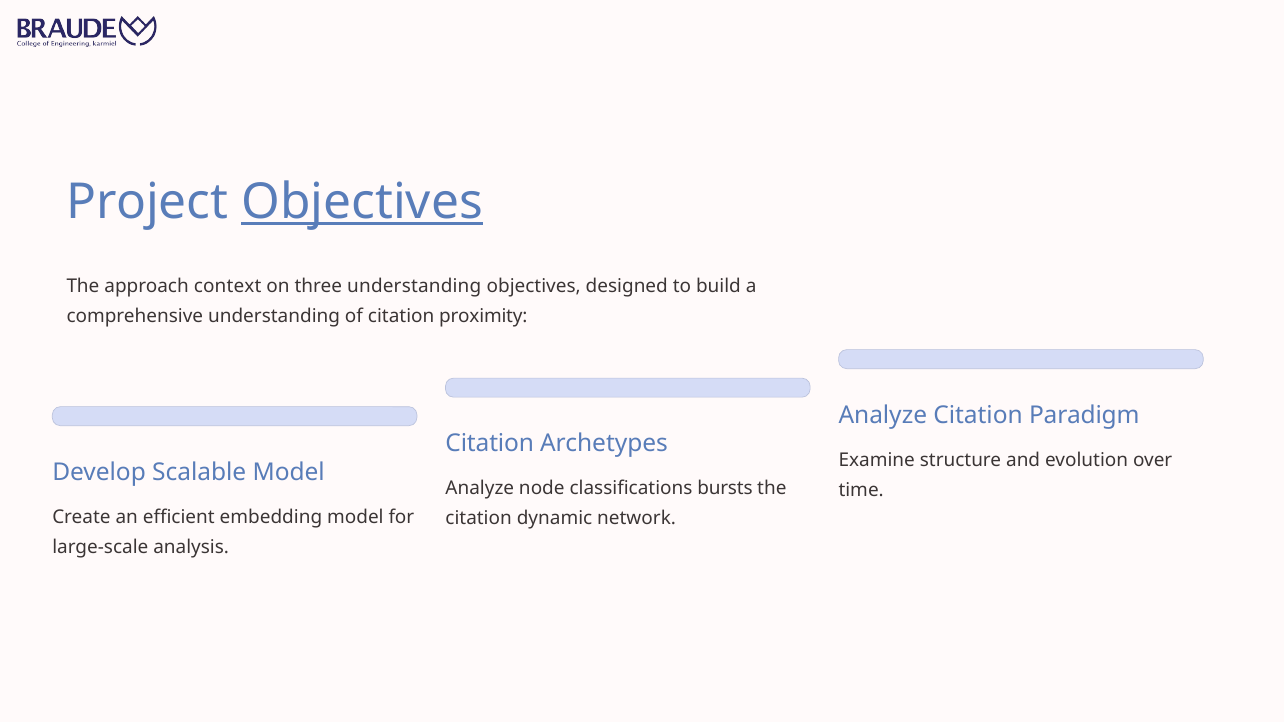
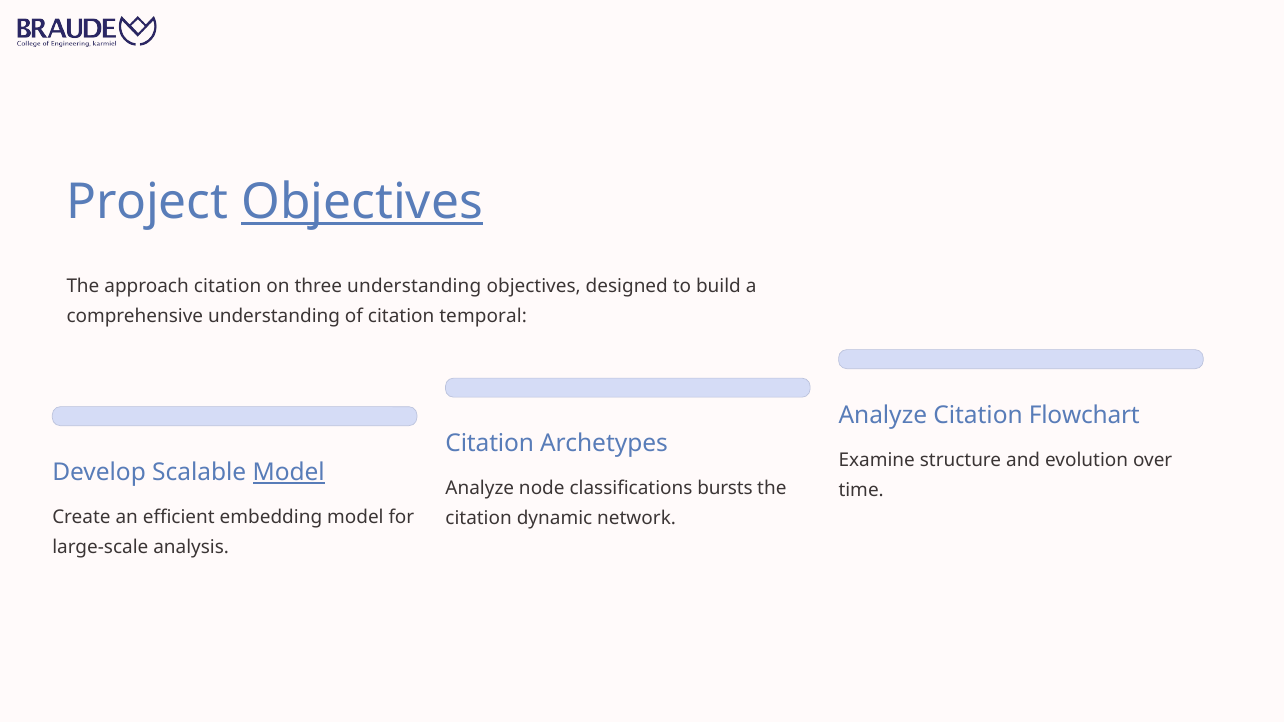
approach context: context -> citation
proximity: proximity -> temporal
Paradigm: Paradigm -> Flowchart
Model at (289, 473) underline: none -> present
